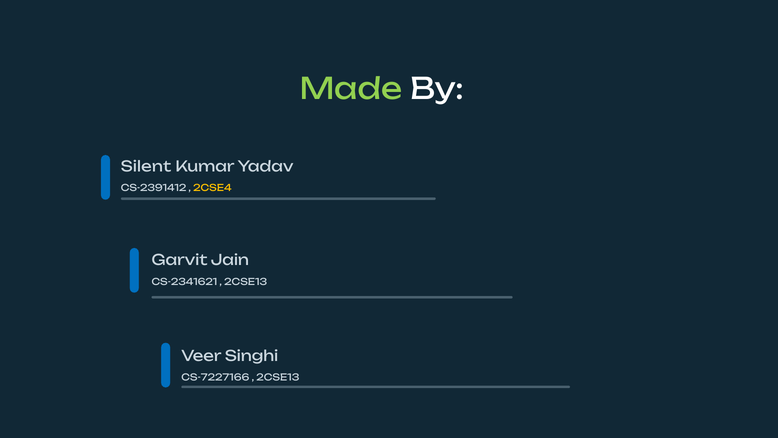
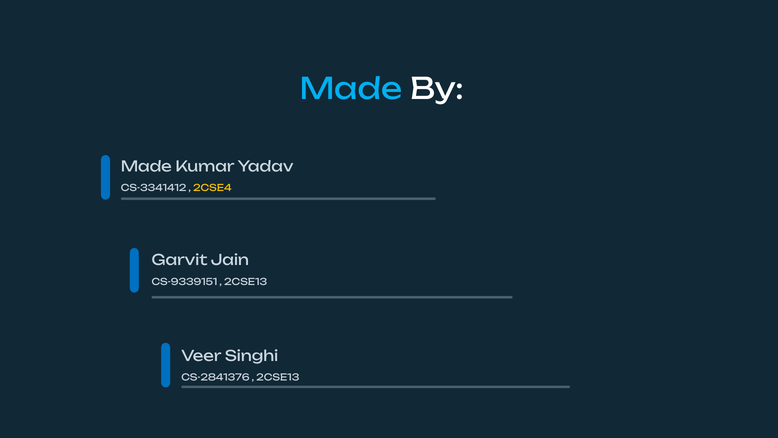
Made at (351, 89) colour: light green -> light blue
Silent at (146, 167): Silent -> Made
CS-2391412: CS-2391412 -> CS-3341412
CS-2341621: CS-2341621 -> CS-9339151
CS-7227166: CS-7227166 -> CS-2841376
